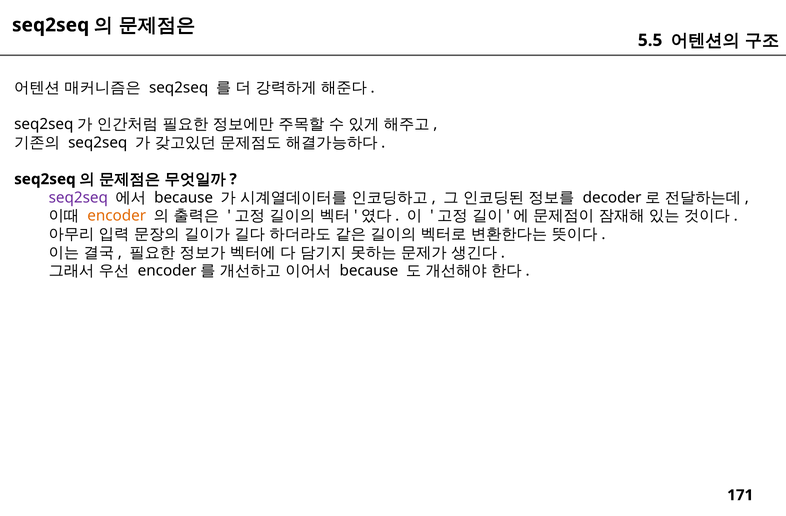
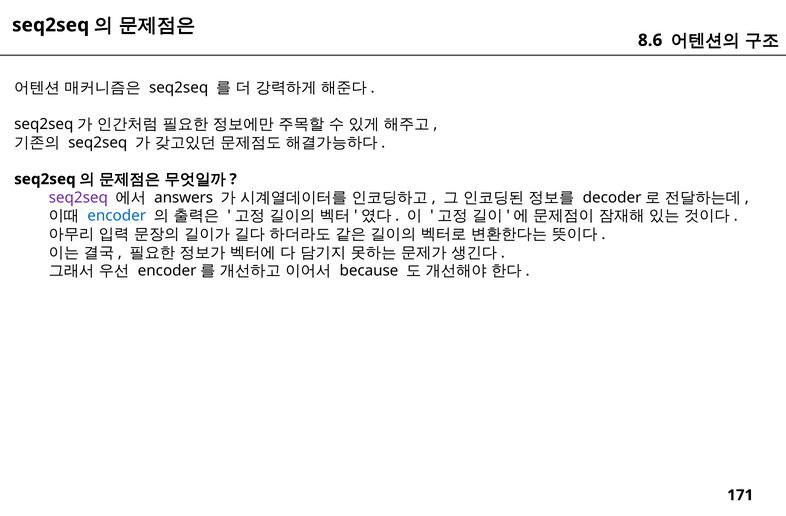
5.5: 5.5 -> 8.6
because at (184, 198): because -> answers
encoder colour: orange -> blue
